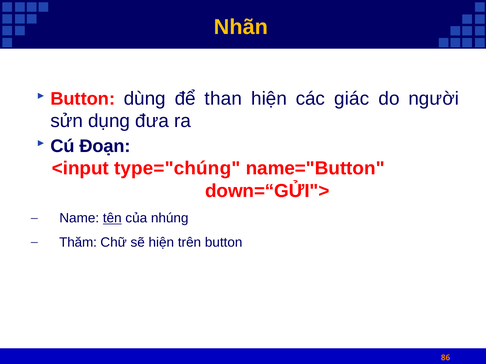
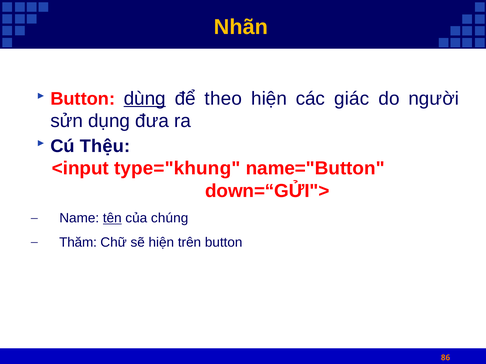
dùng underline: none -> present
than: than -> theo
Đoạn: Đoạn -> Thệu
type="chúng: type="chúng -> type="khung
nhúng: nhúng -> chúng
